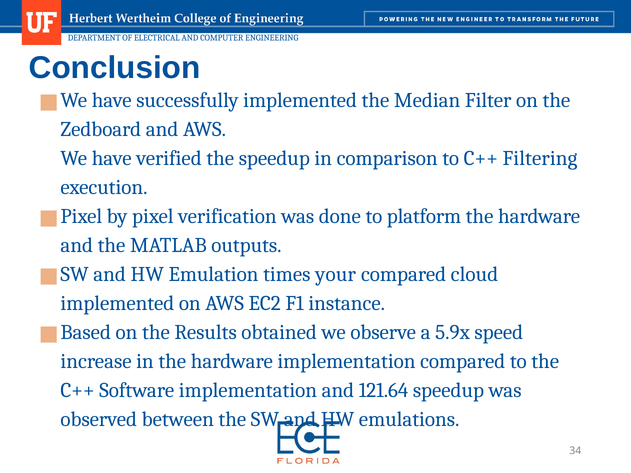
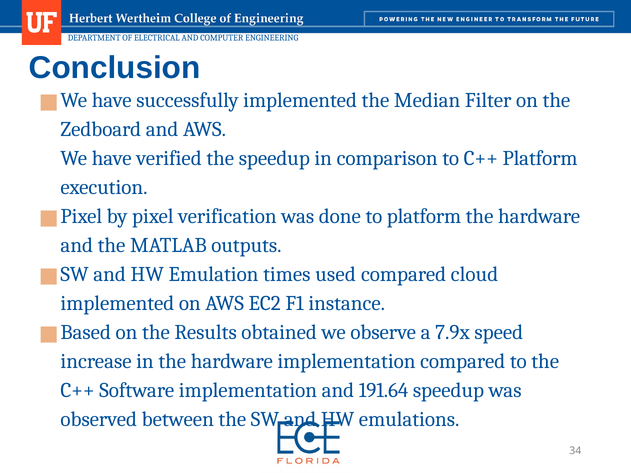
C++ Filtering: Filtering -> Platform
your: your -> used
5.9x: 5.9x -> 7.9x
121.64: 121.64 -> 191.64
